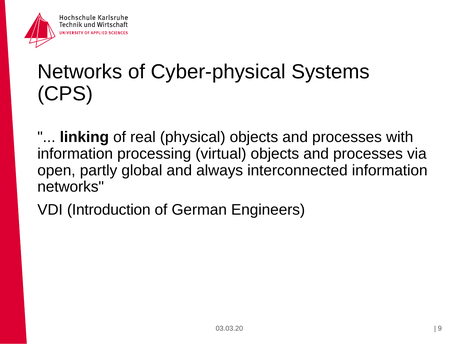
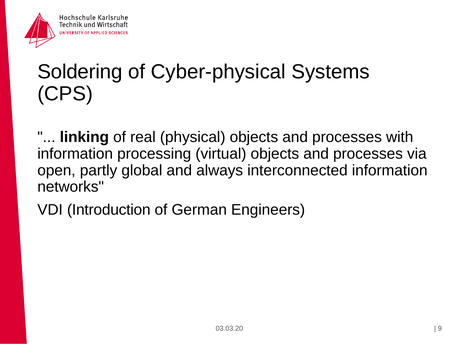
Networks at (80, 72): Networks -> Soldering
